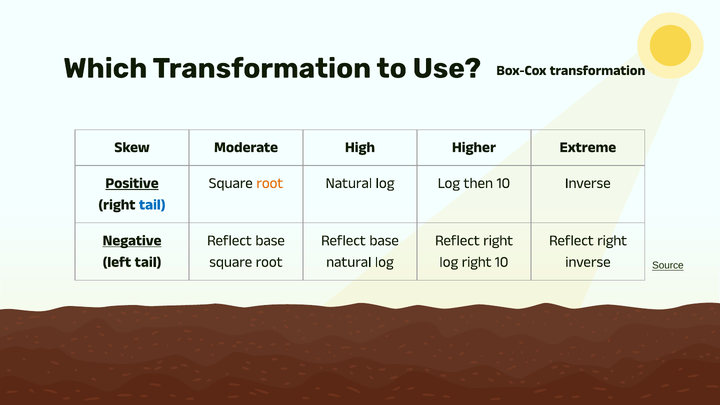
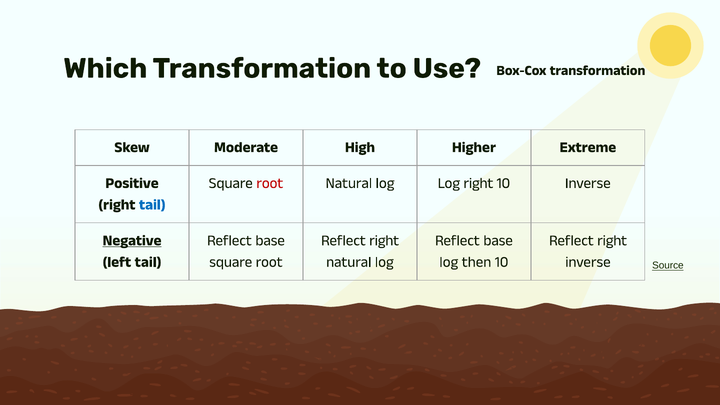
Positive underline: present -> none
root at (270, 183) colour: orange -> red
Log then: then -> right
base at (384, 240): base -> right
right at (498, 240): right -> base
log right: right -> then
